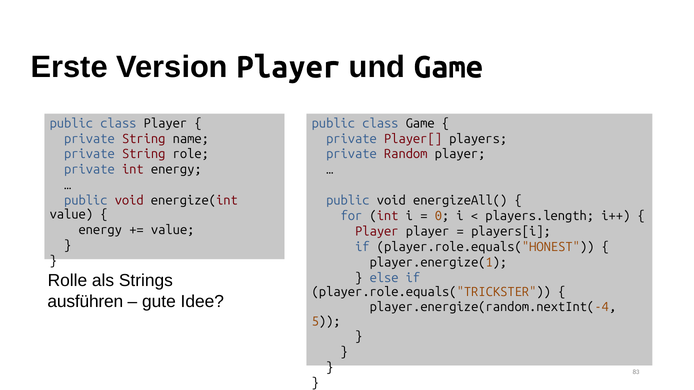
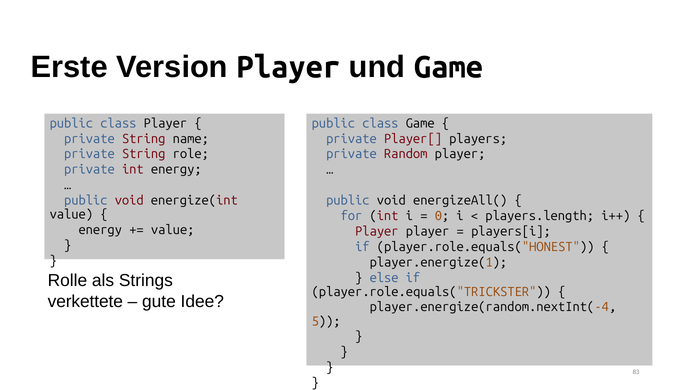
ausführen: ausführen -> verkettete
